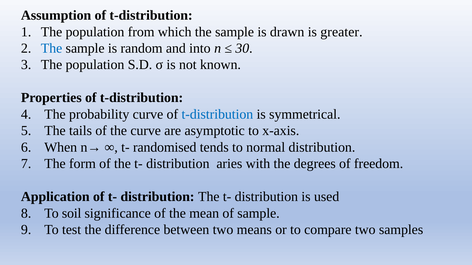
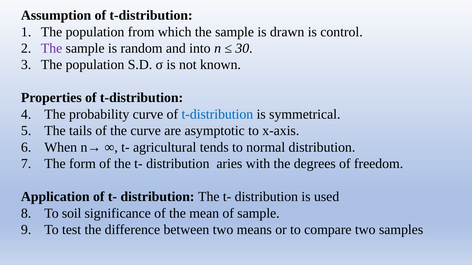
greater: greater -> control
The at (52, 48) colour: blue -> purple
randomised: randomised -> agricultural
